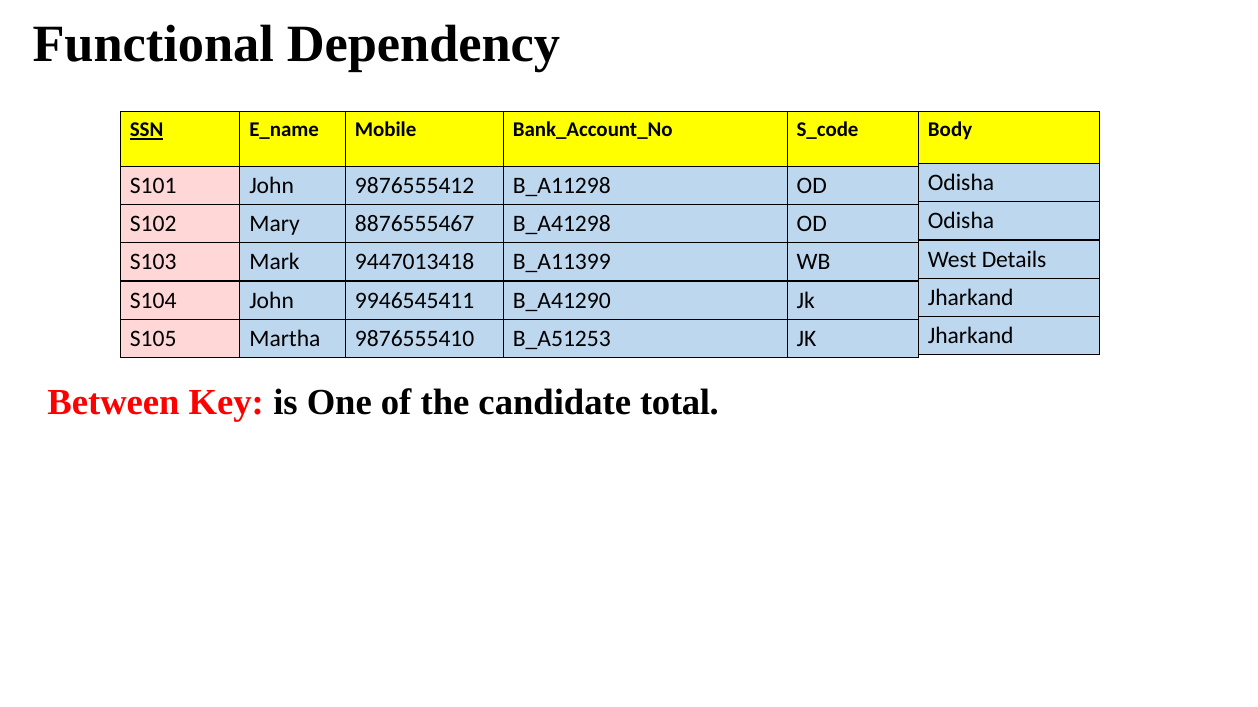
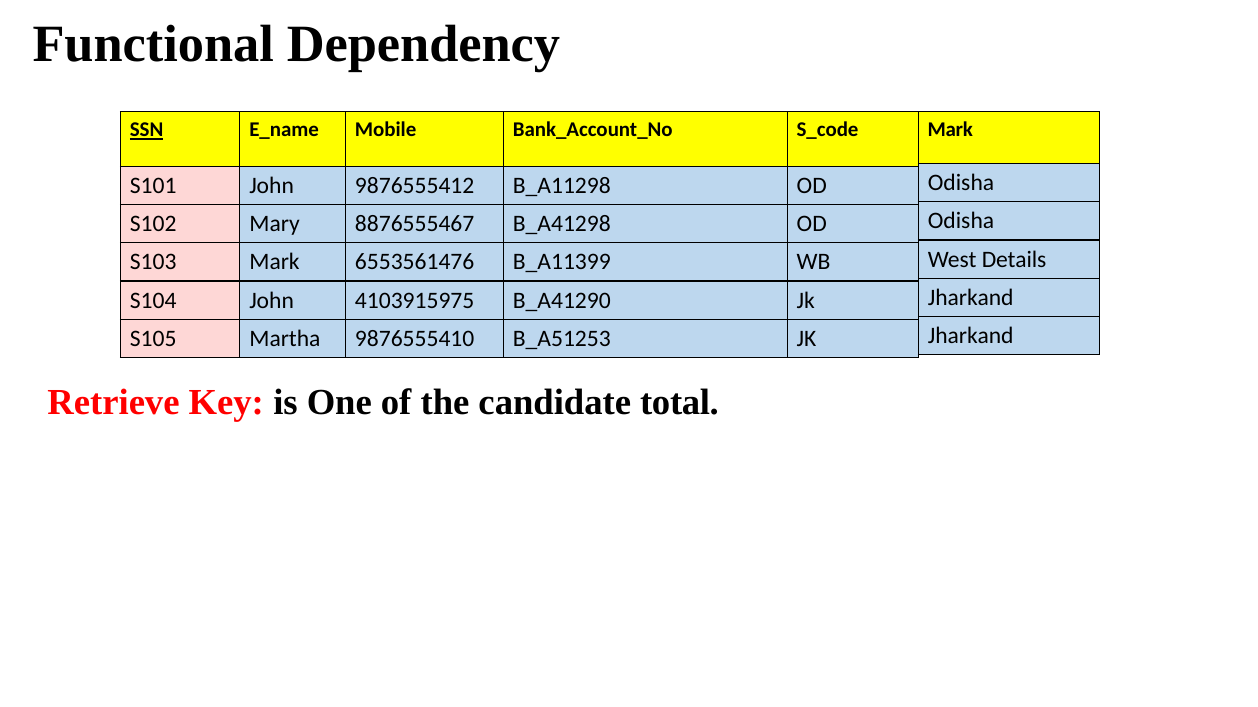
Body at (950, 130): Body -> Mark
9447013418: 9447013418 -> 6553561476
9946545411: 9946545411 -> 4103915975
Between: Between -> Retrieve
